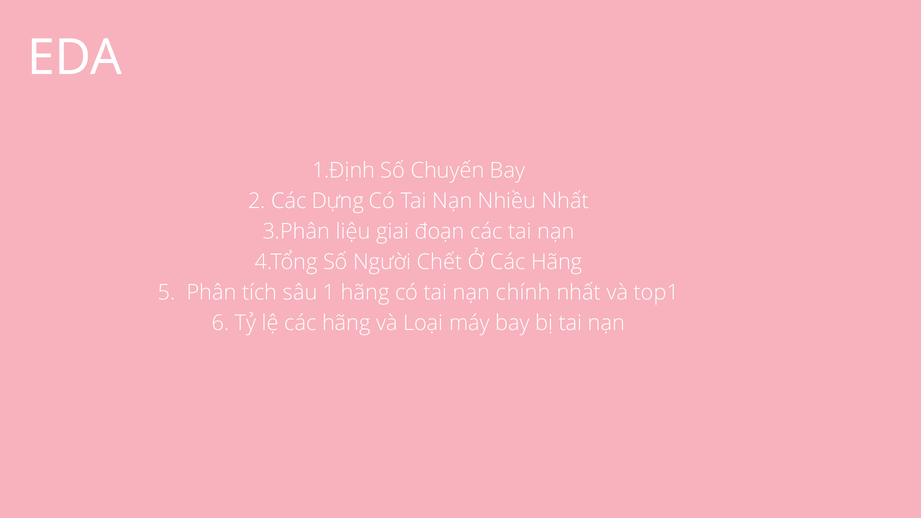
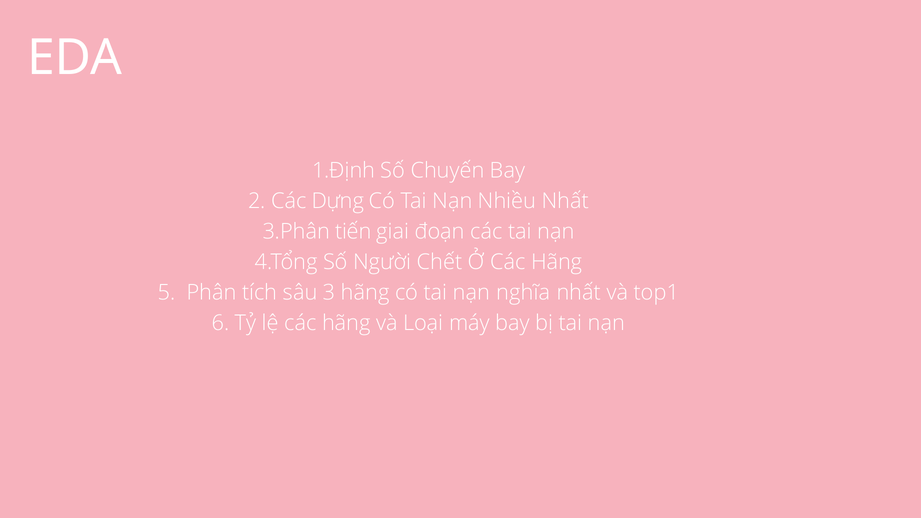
liệu: liệu -> tiến
1: 1 -> 3
chính: chính -> nghĩa
